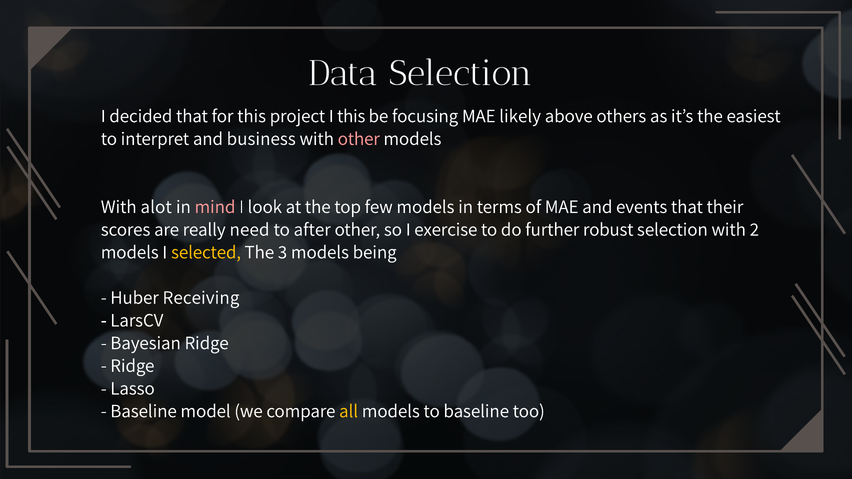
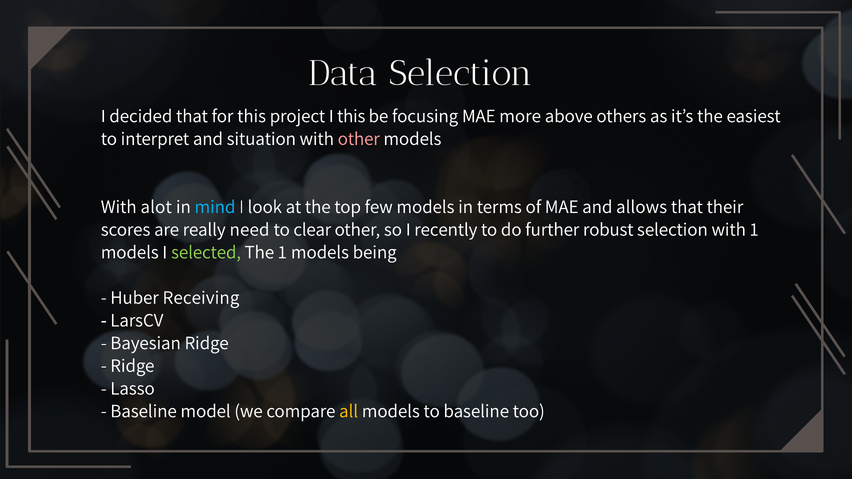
likely: likely -> more
business: business -> situation
mind colour: pink -> light blue
events: events -> allows
after: after -> clear
exercise: exercise -> recently
with 2: 2 -> 1
selected colour: yellow -> light green
The 3: 3 -> 1
